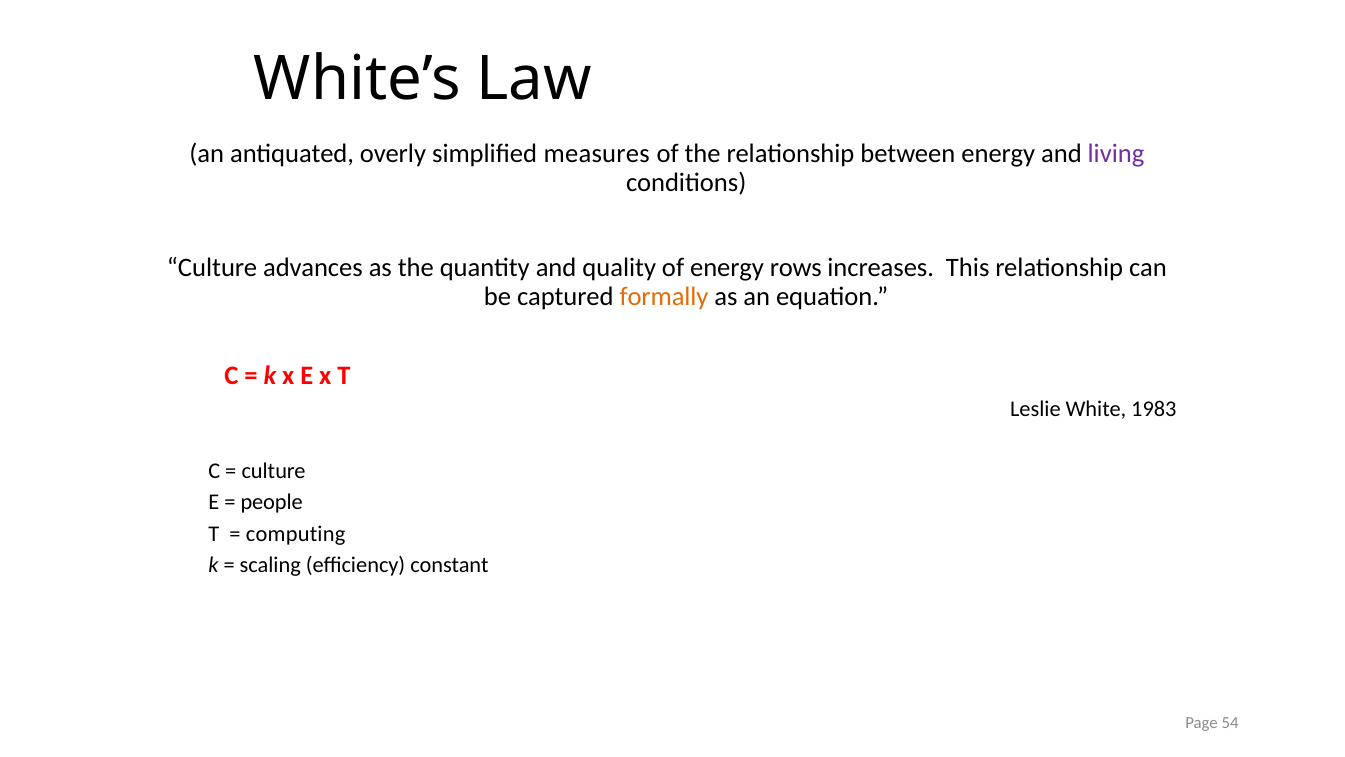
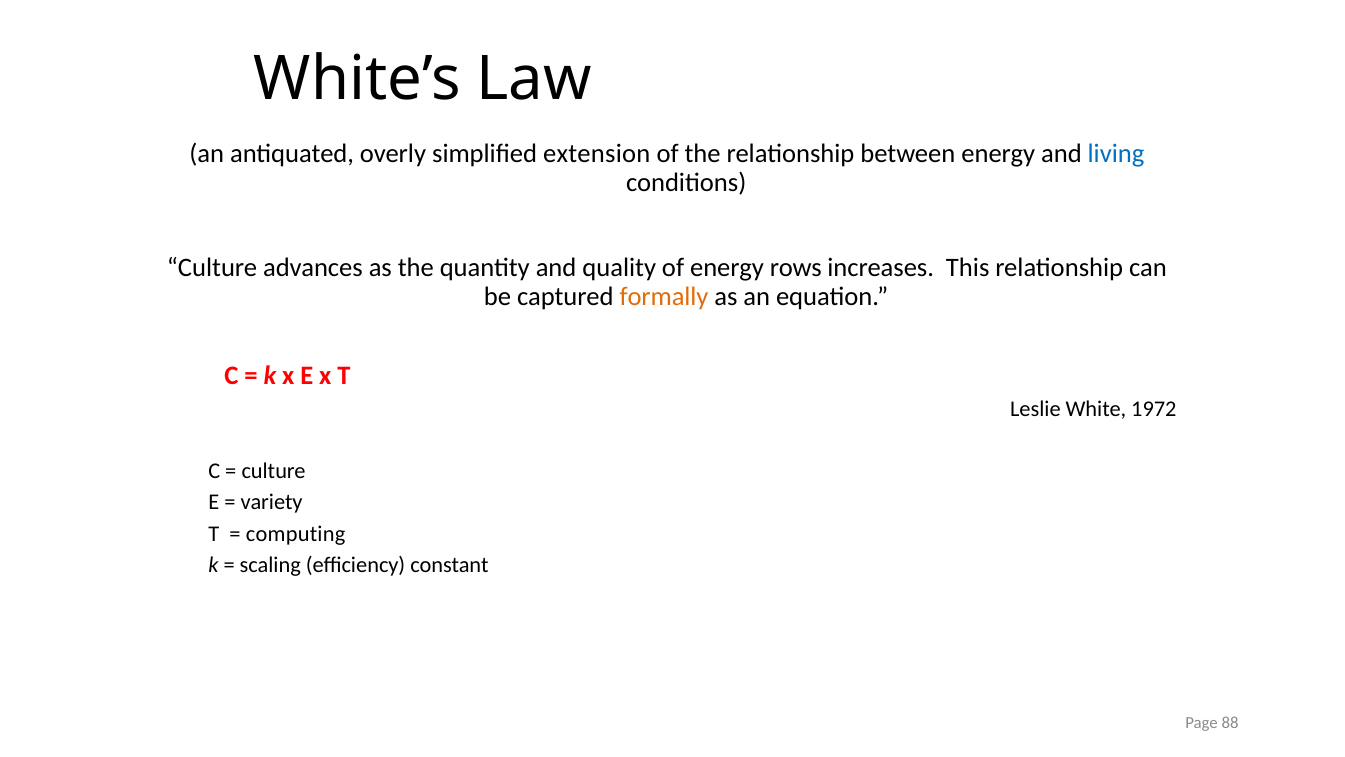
measures: measures -> extension
living colour: purple -> blue
1983: 1983 -> 1972
people: people -> variety
54: 54 -> 88
